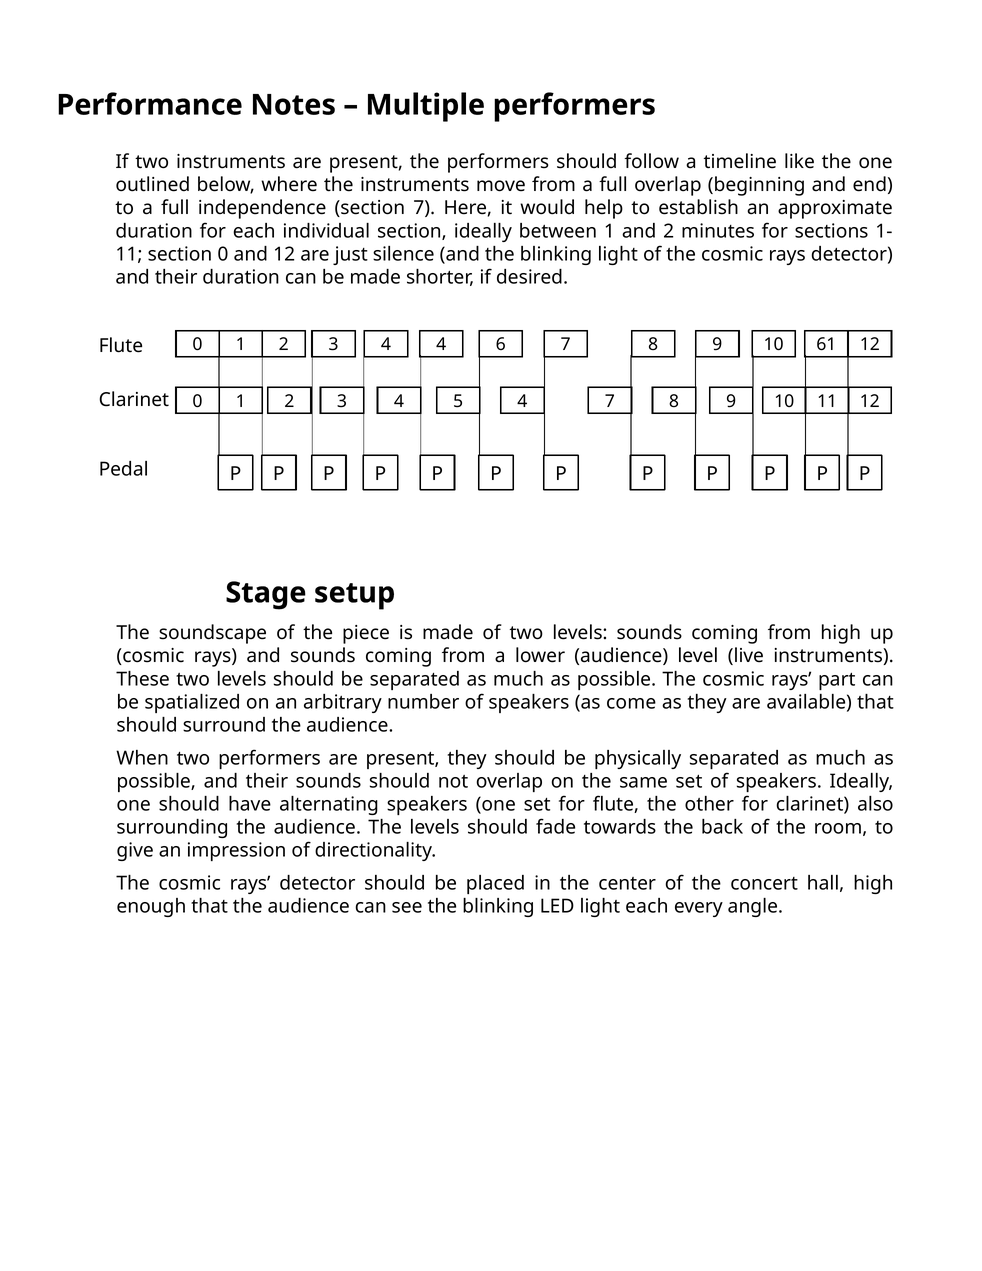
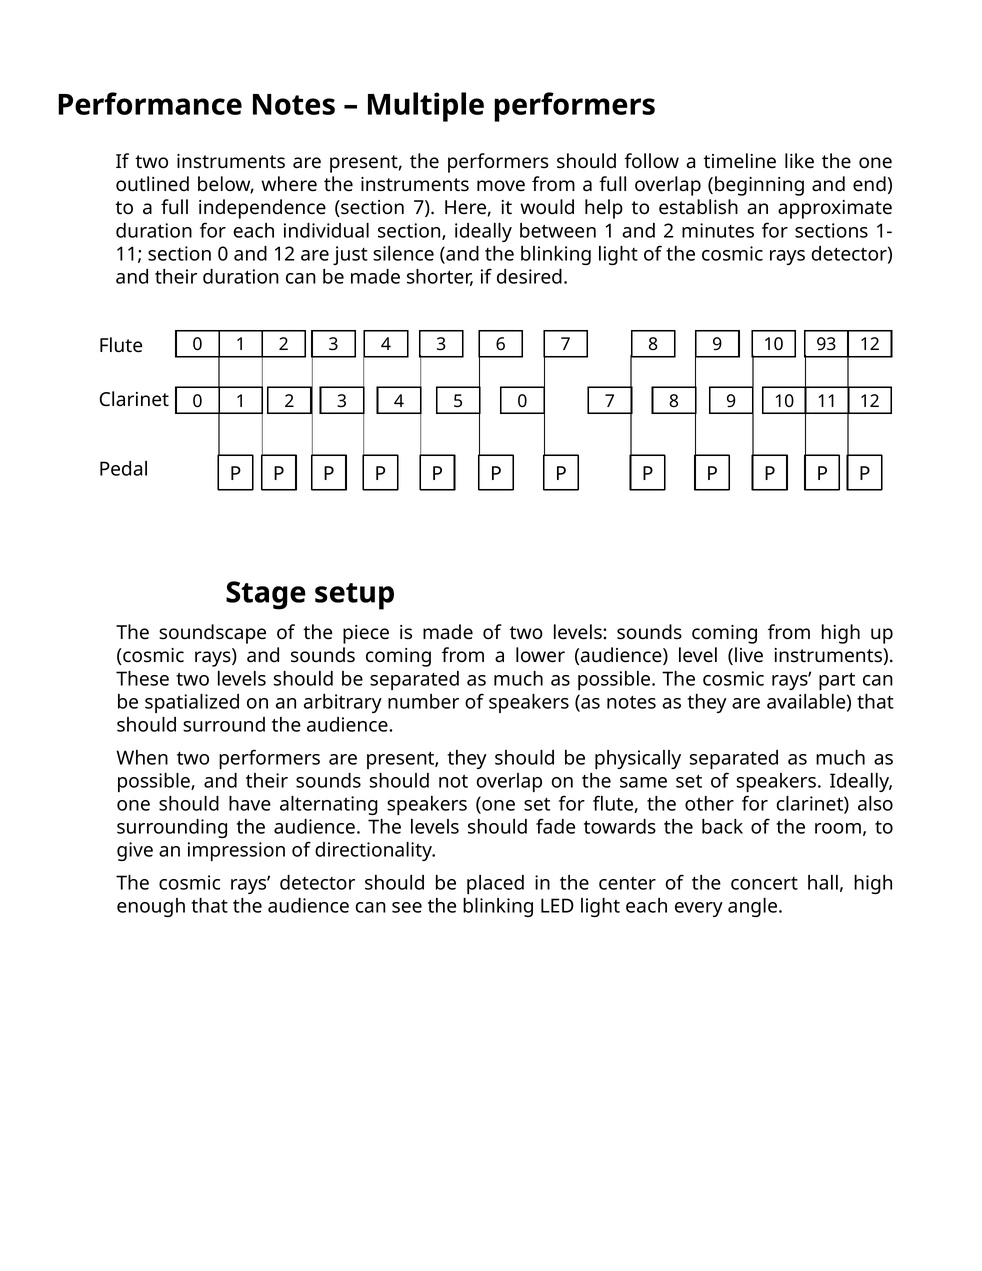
4 4: 4 -> 3
61: 61 -> 93
5 4: 4 -> 0
as come: come -> notes
